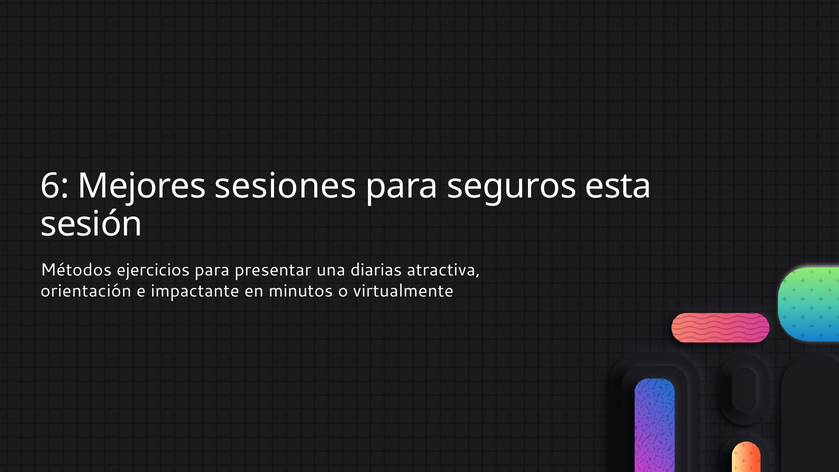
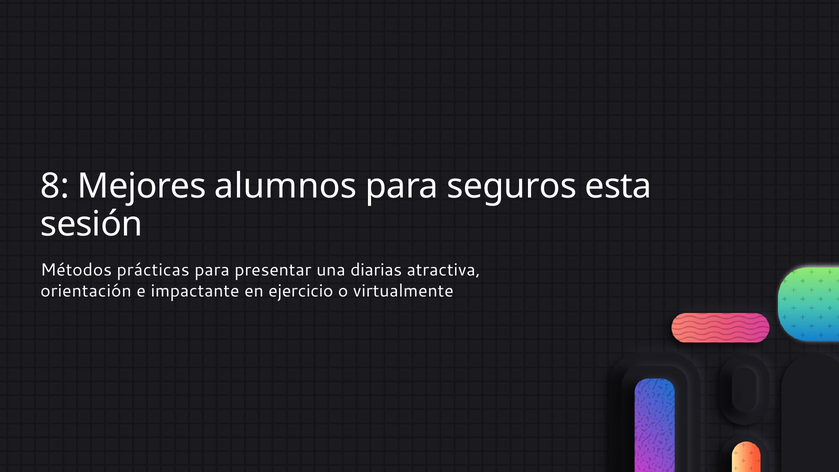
6: 6 -> 8
sesiones: sesiones -> alumnos
ejercicios: ejercicios -> prácticas
minutos: minutos -> ejercicio
